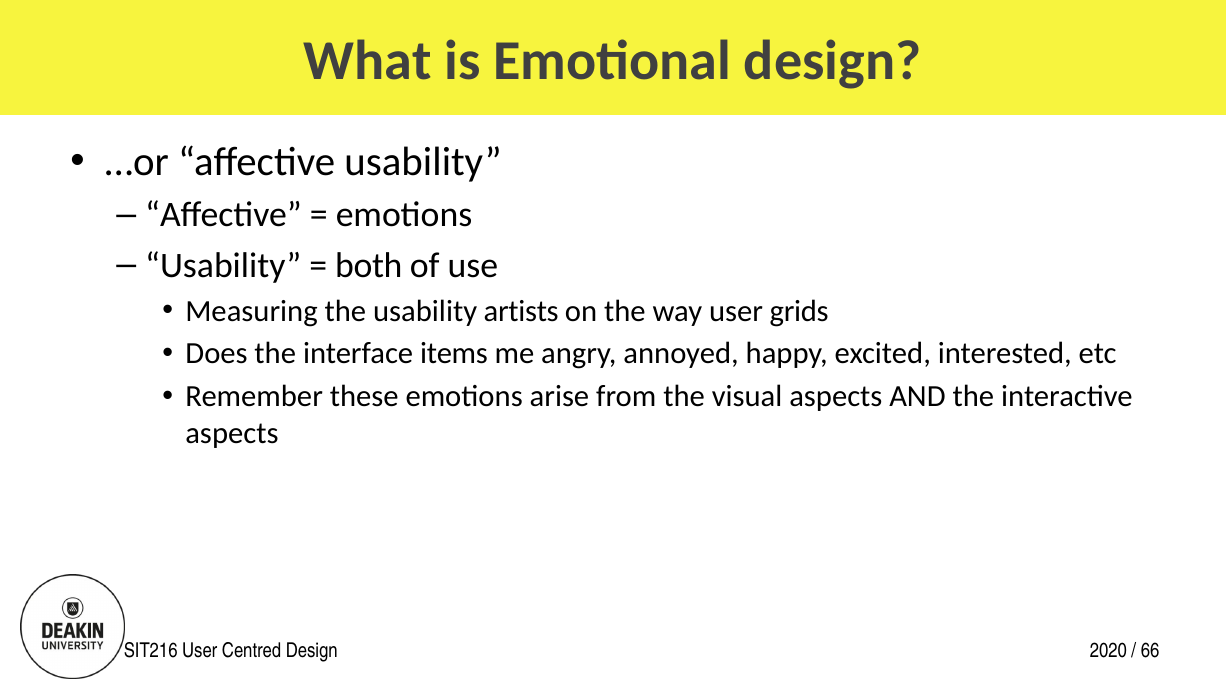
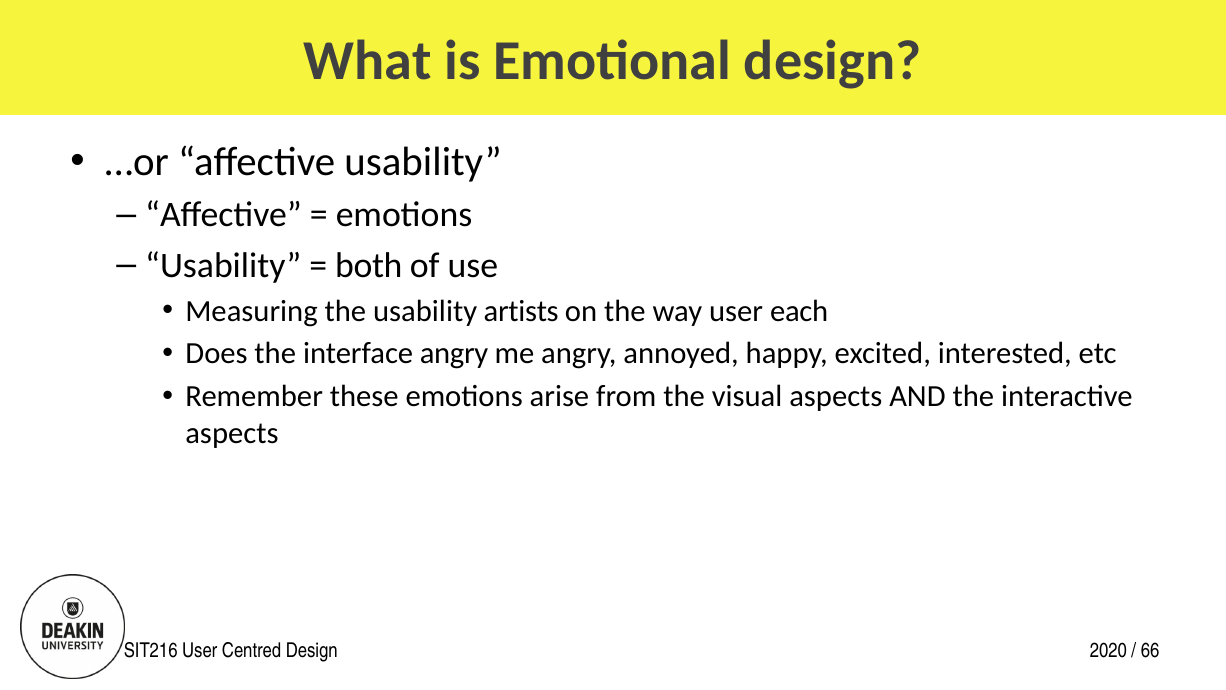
grids: grids -> each
interface items: items -> angry
